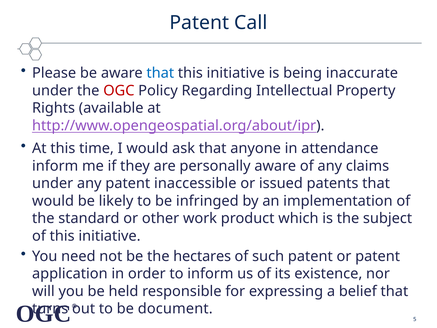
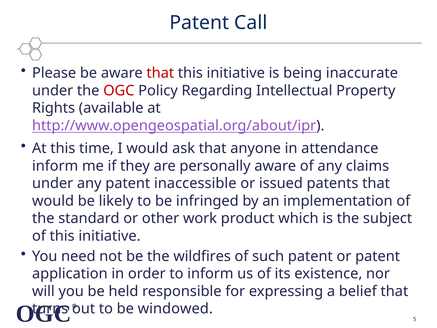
that at (160, 73) colour: blue -> red
hectares: hectares -> wildfires
document: document -> windowed
